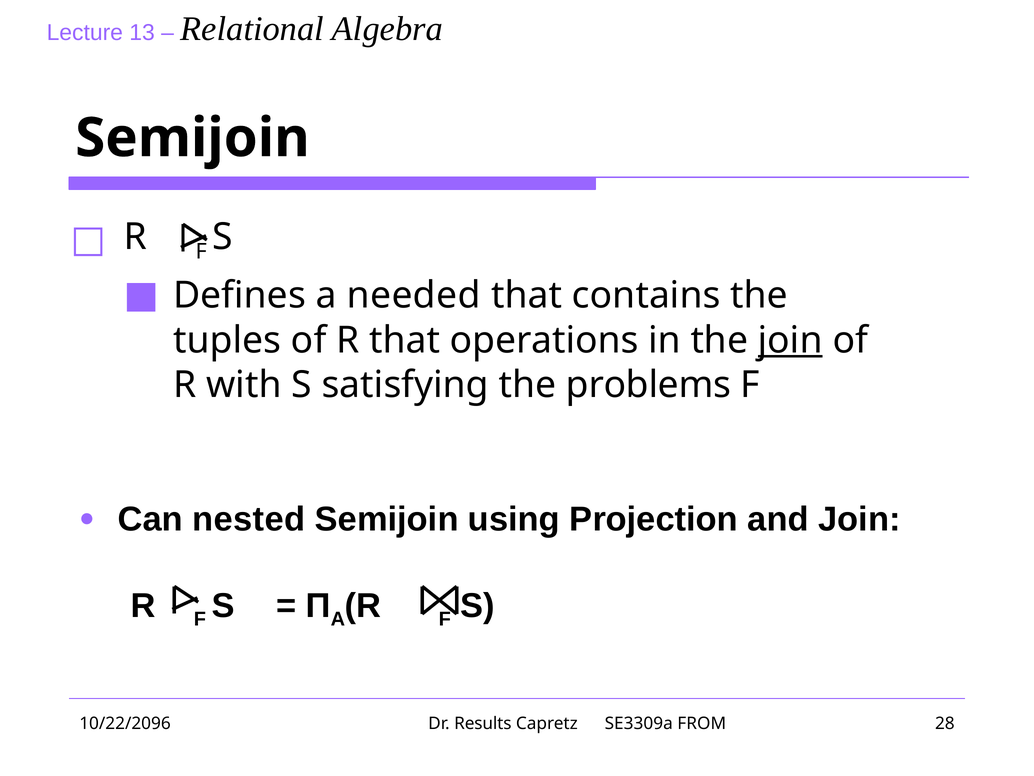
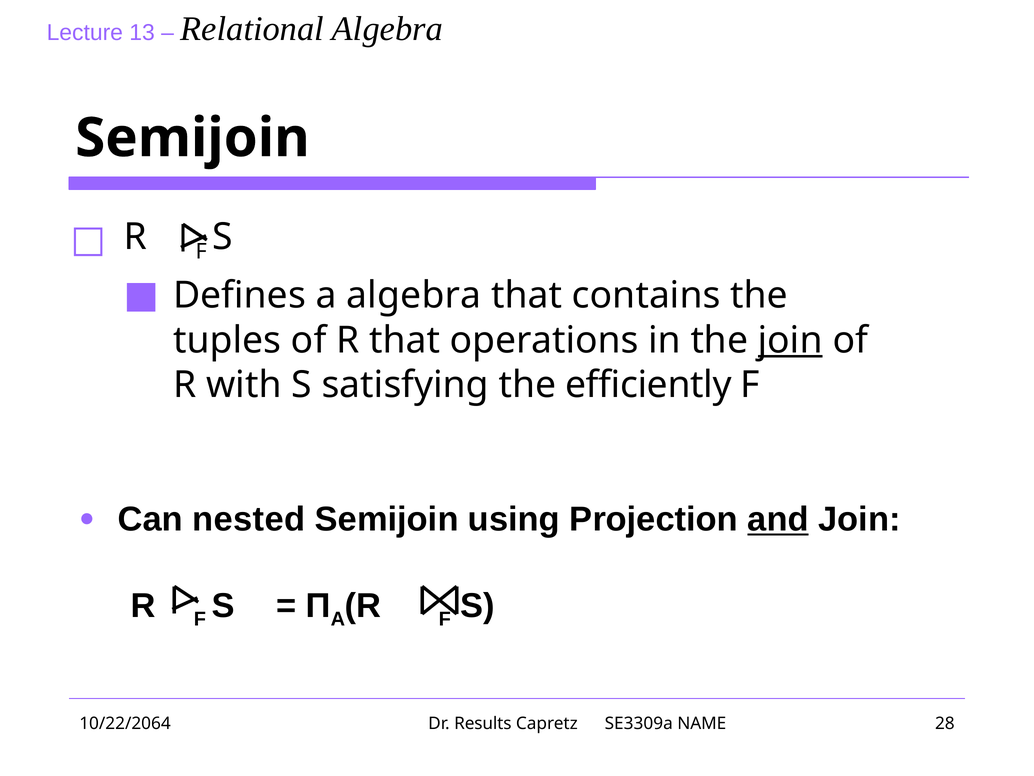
a needed: needed -> algebra
problems: problems -> efficiently
and underline: none -> present
10/22/2096: 10/22/2096 -> 10/22/2064
FROM: FROM -> NAME
